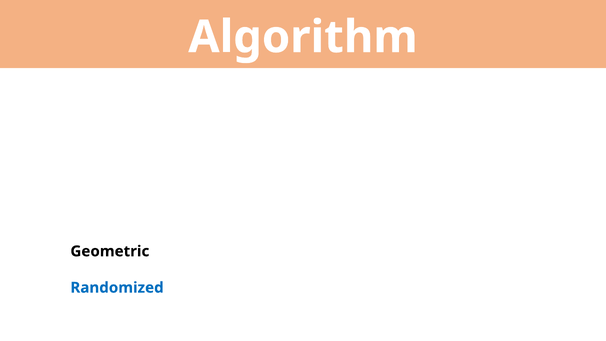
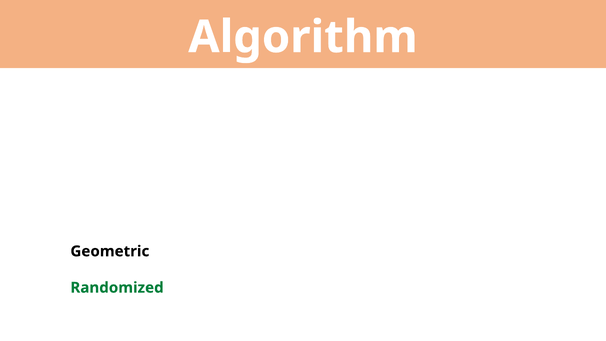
Randomized colour: blue -> green
